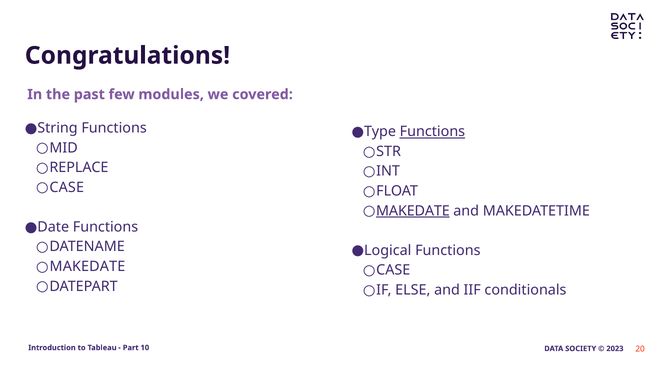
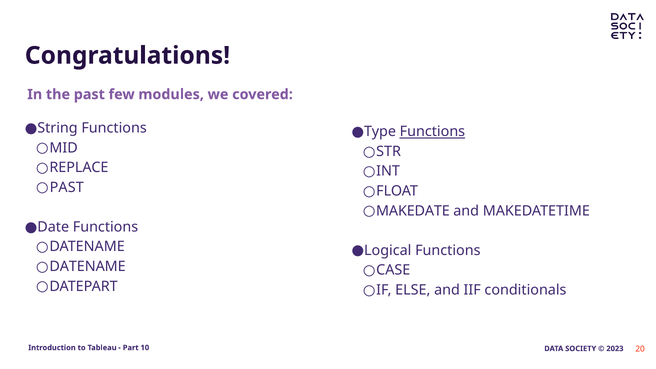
CASE at (67, 187): CASE -> PAST
MAKEDATE at (413, 211) underline: present -> none
MAKEDATE at (87, 267): MAKEDATE -> DATENAME
